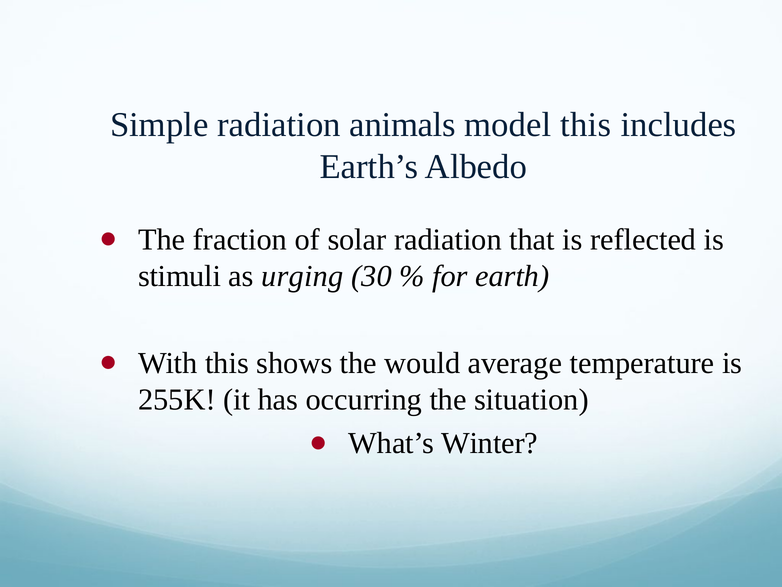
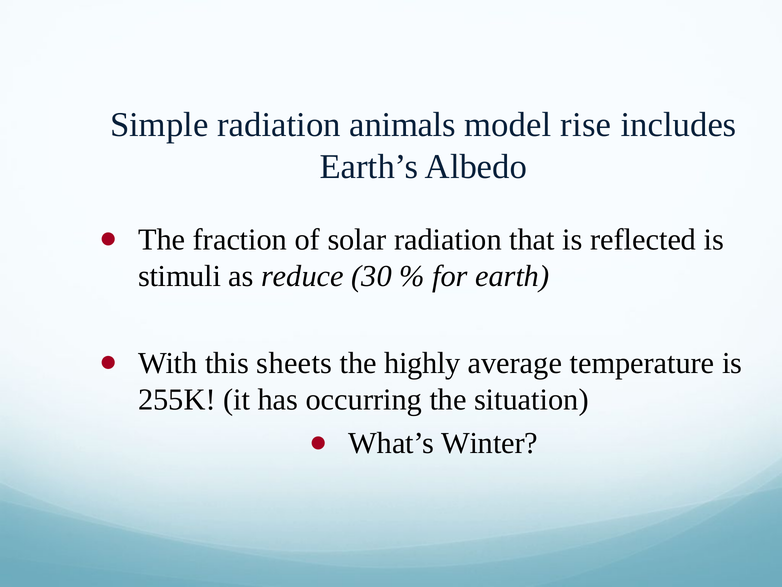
model this: this -> rise
urging: urging -> reduce
shows: shows -> sheets
would: would -> highly
